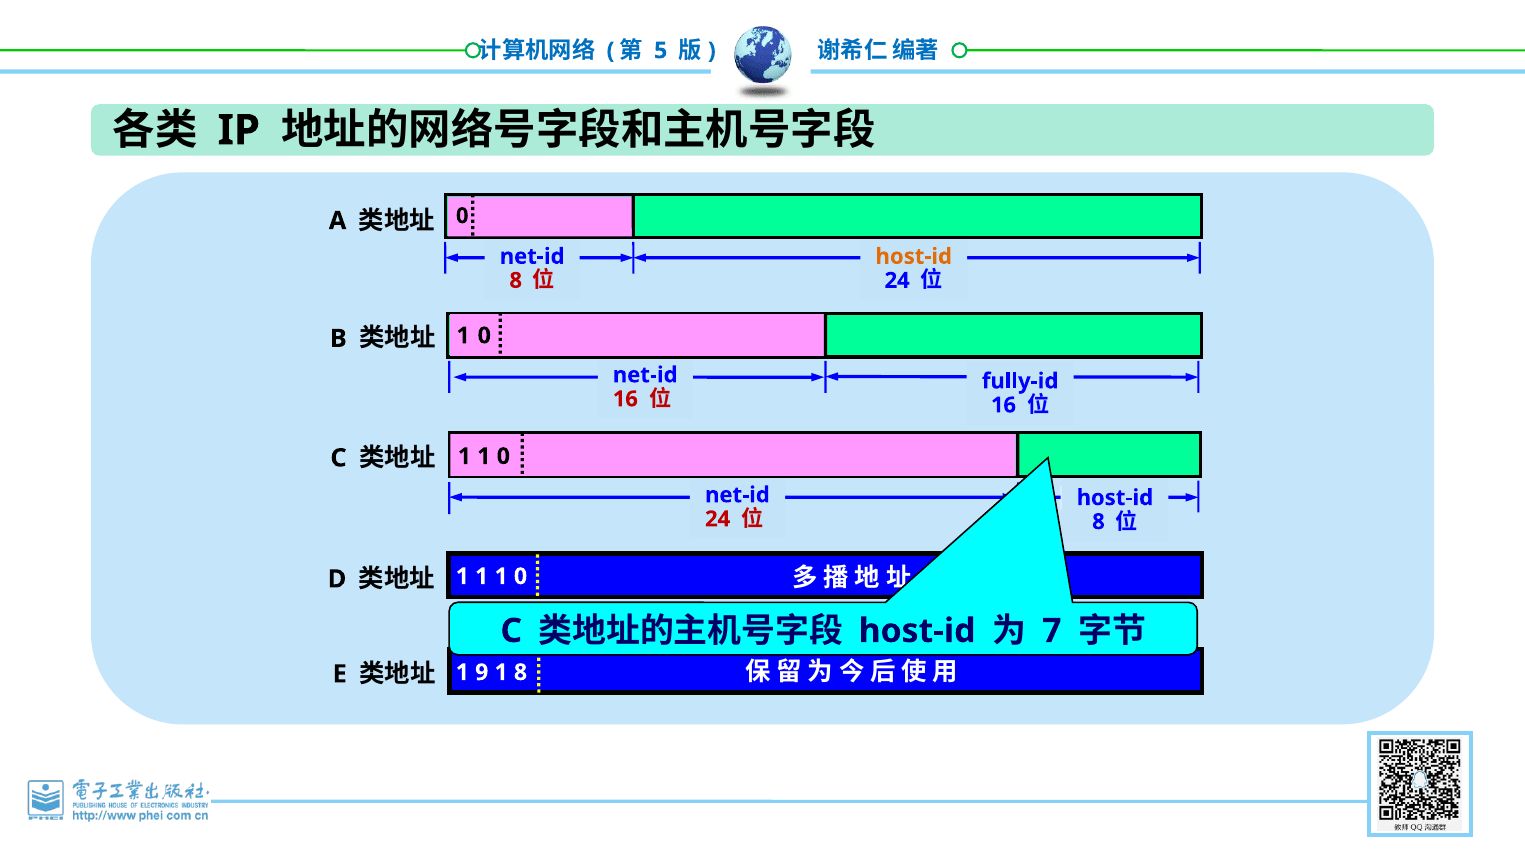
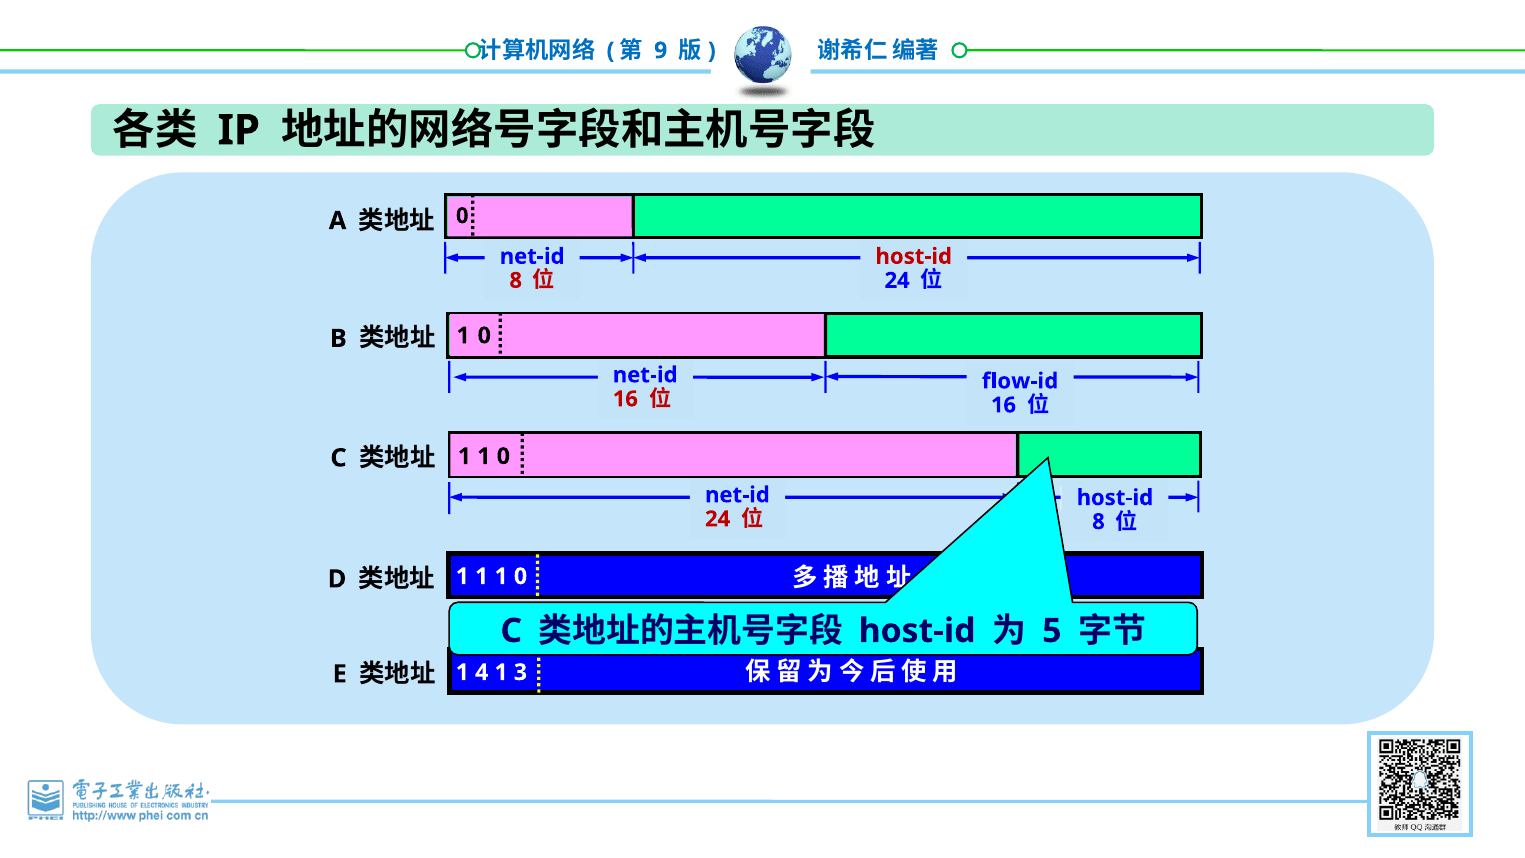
5: 5 -> 9
host-id at (914, 256) colour: orange -> red
fully-id: fully-id -> flow-id
7: 7 -> 5
9: 9 -> 4
1 8: 8 -> 3
